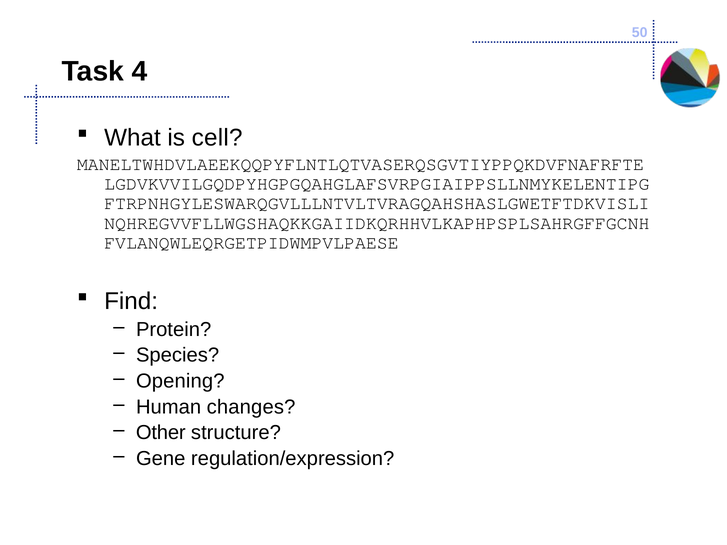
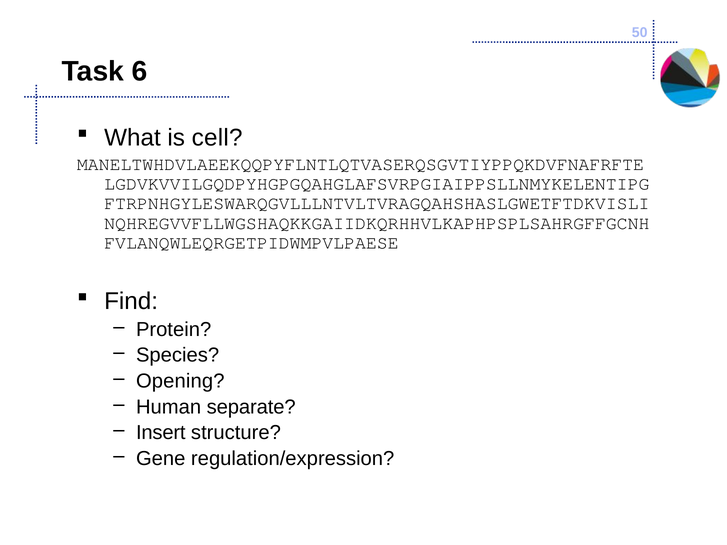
4: 4 -> 6
changes: changes -> separate
Other: Other -> Insert
